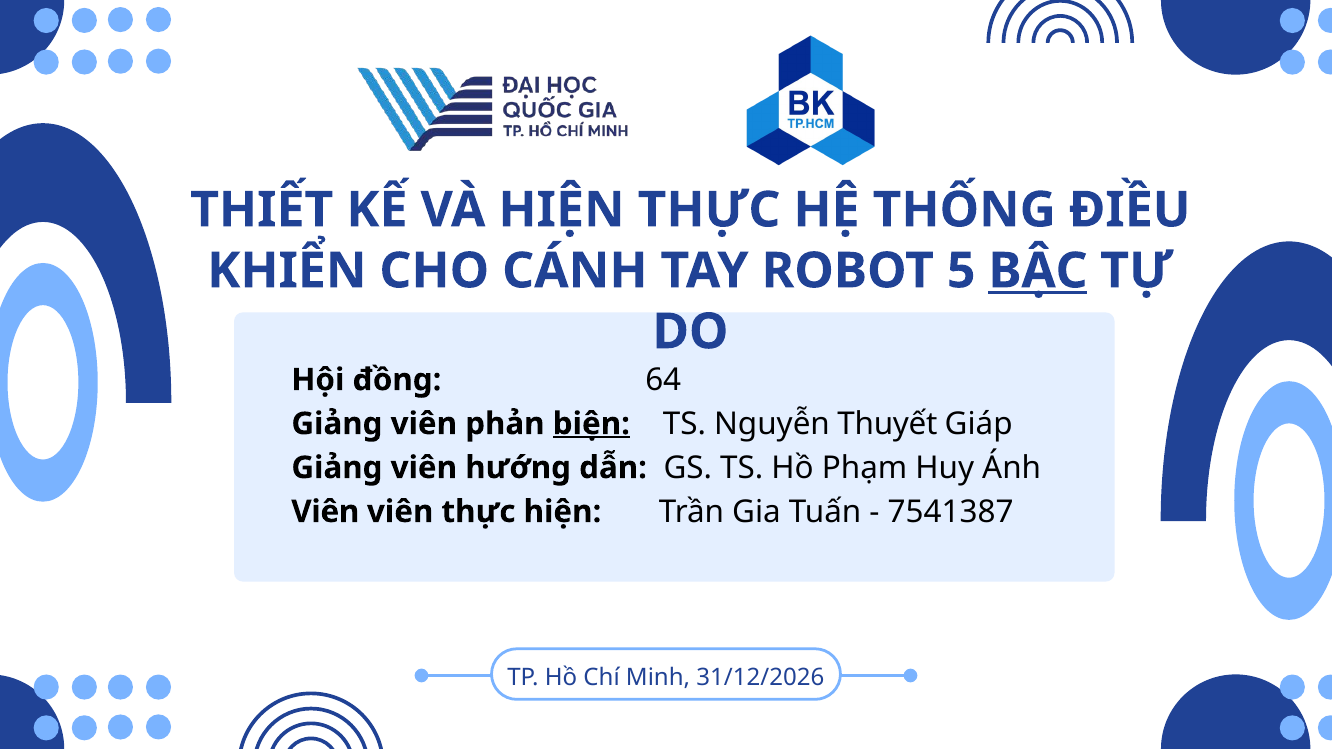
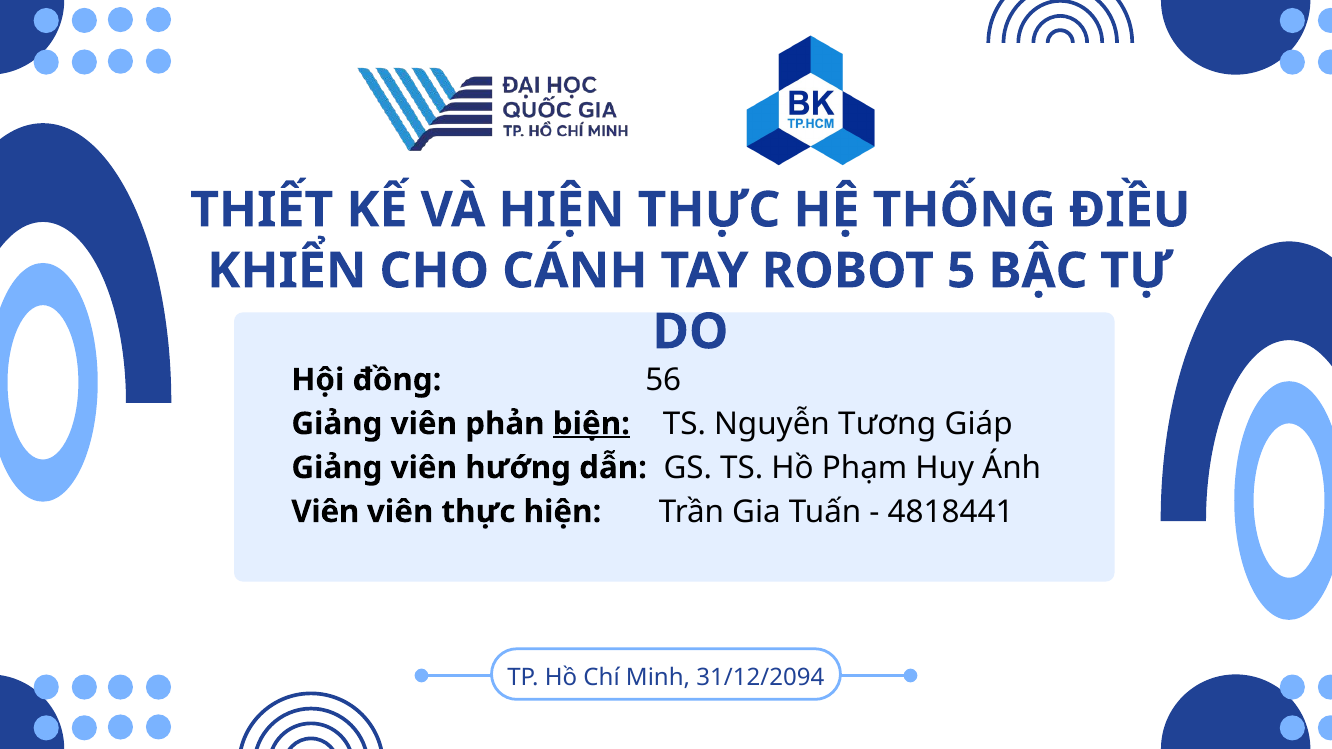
BẬC underline: present -> none
64: 64 -> 56
Thuyết: Thuyết -> Tương
7541387: 7541387 -> 4818441
31/12/2026: 31/12/2026 -> 31/12/2094
